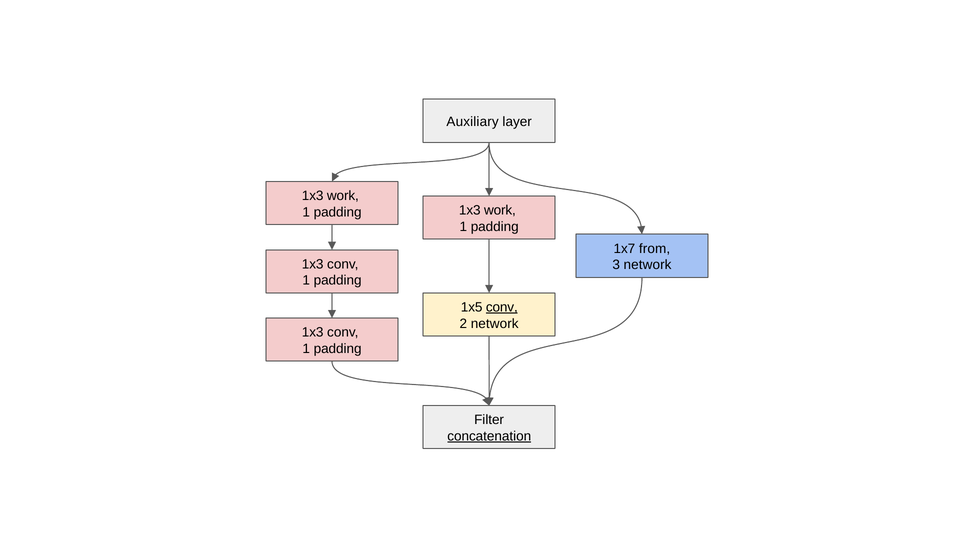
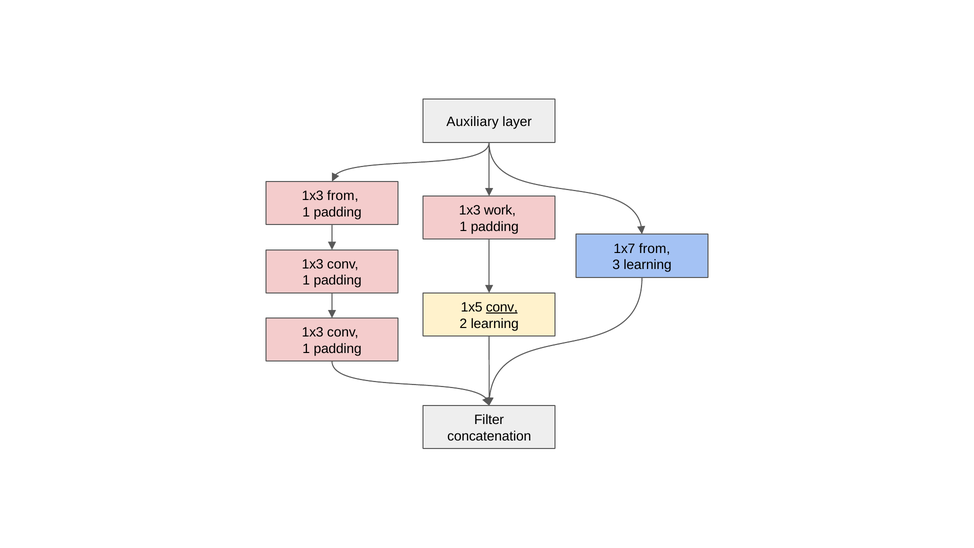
work at (343, 196): work -> from
3 network: network -> learning
2 network: network -> learning
concatenation underline: present -> none
